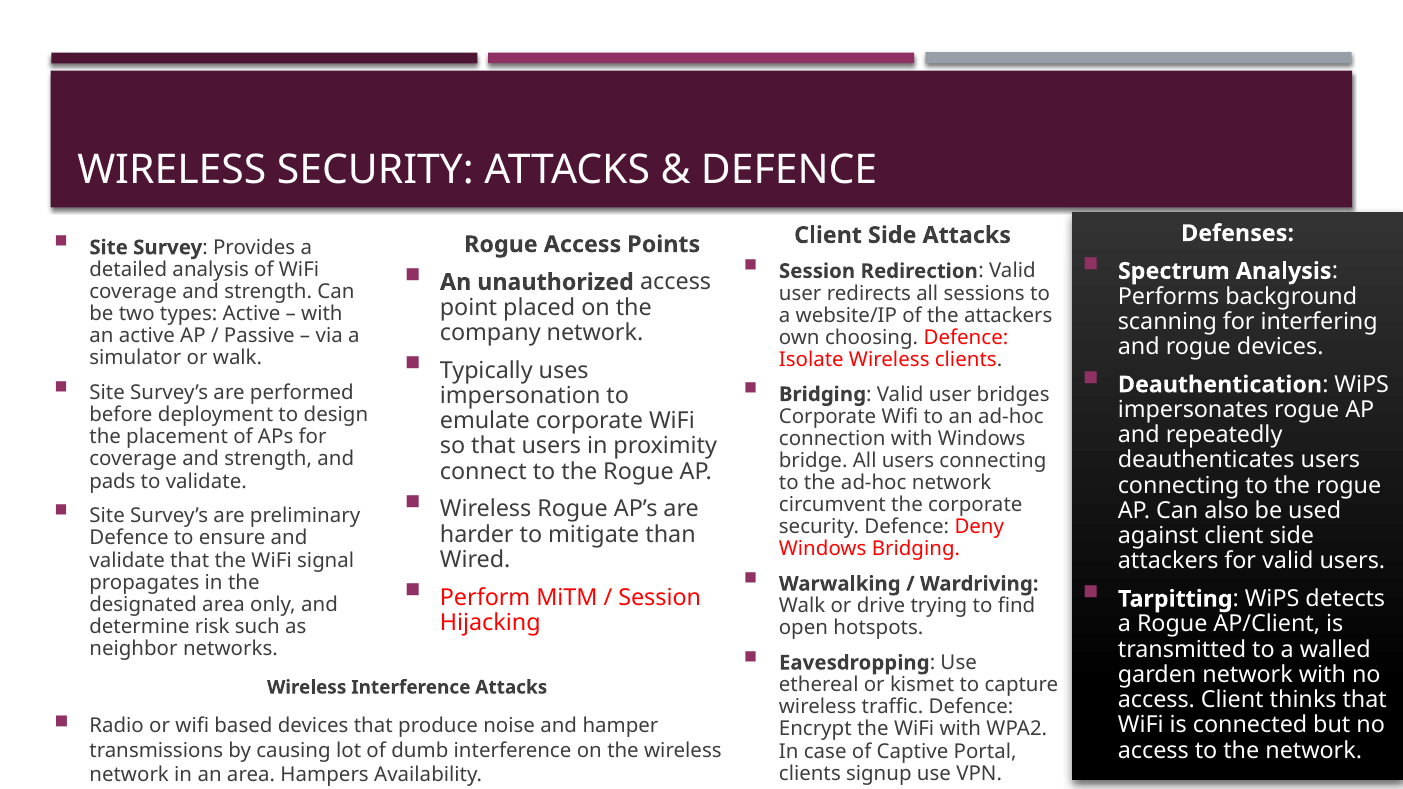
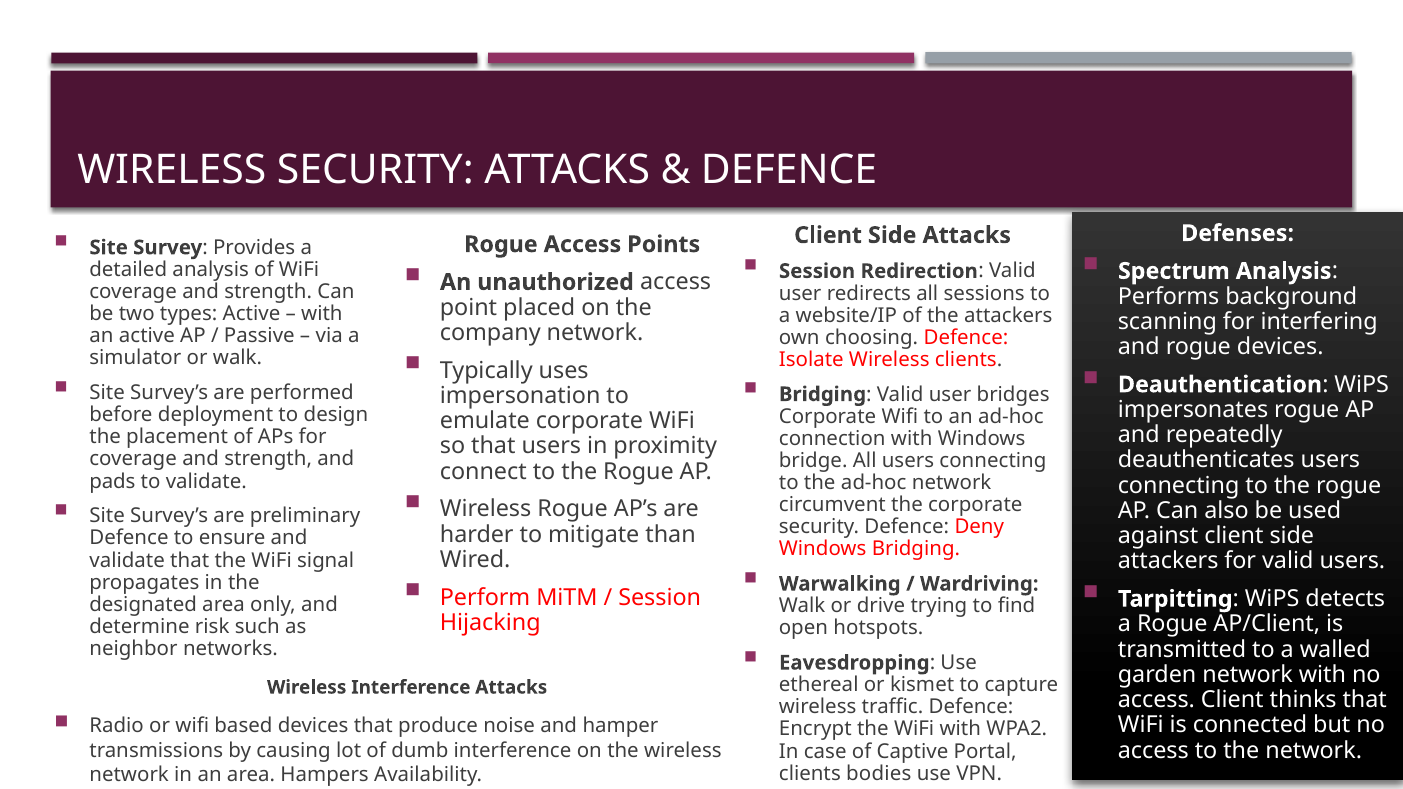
signup: signup -> bodies
